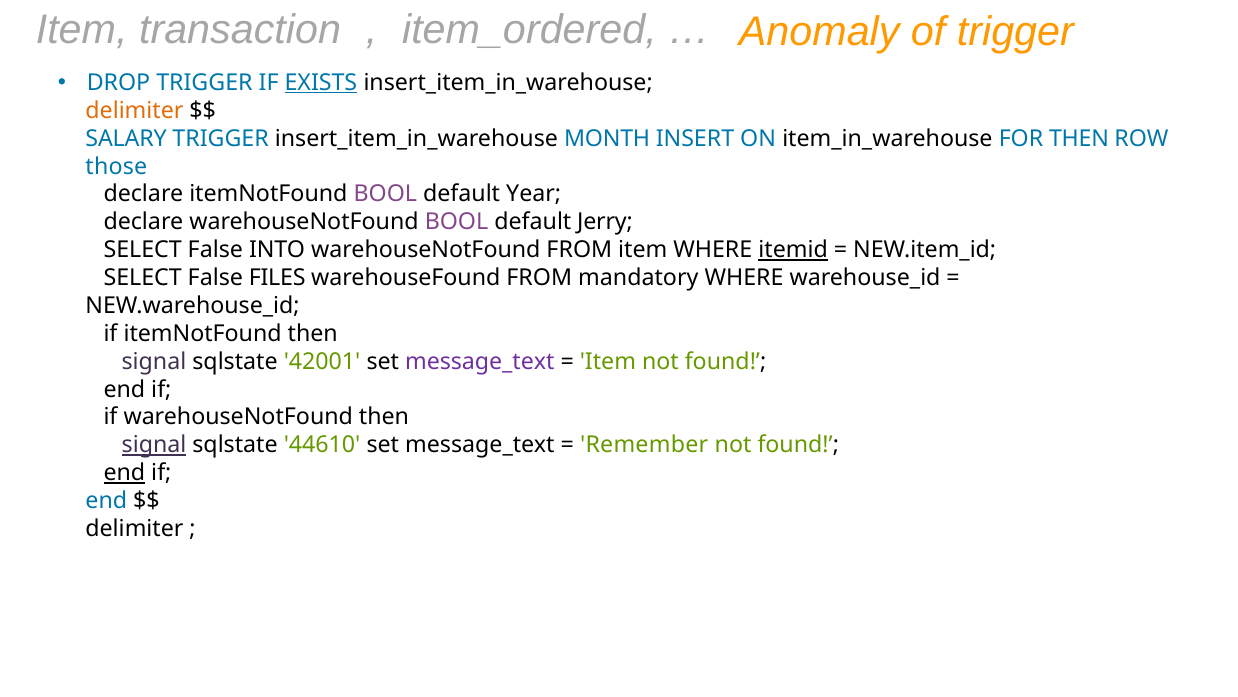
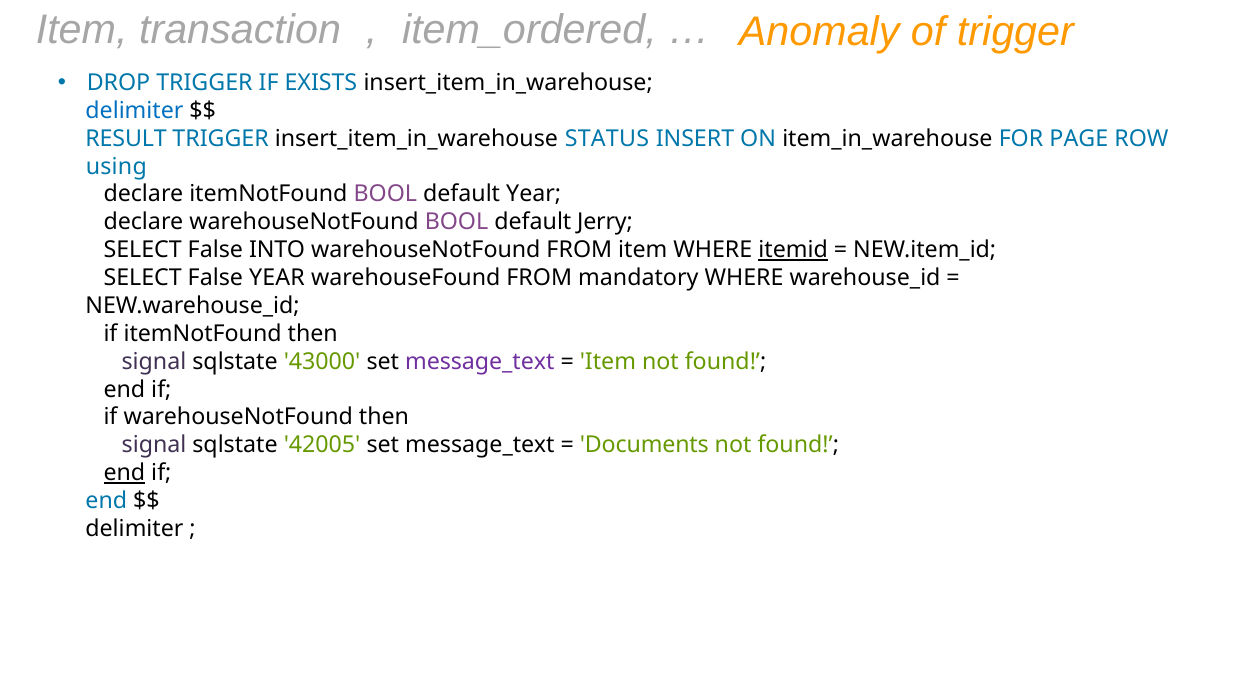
EXISTS underline: present -> none
delimiter at (134, 111) colour: orange -> blue
SALARY: SALARY -> RESULT
MONTH: MONTH -> STATUS
FOR THEN: THEN -> PAGE
those: those -> using
False FILES: FILES -> YEAR
42001: 42001 -> 43000
signal at (154, 445) underline: present -> none
44610: 44610 -> 42005
Remember: Remember -> Documents
